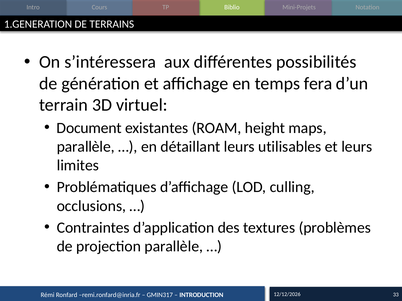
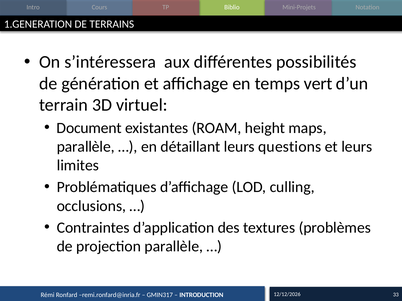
fera: fera -> vert
utilisables: utilisables -> questions
